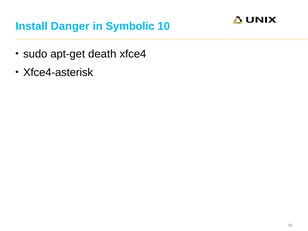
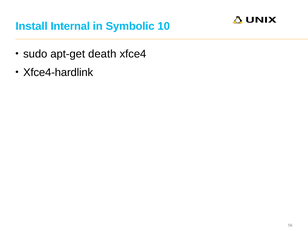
Danger: Danger -> Internal
Xfce4-asterisk: Xfce4-asterisk -> Xfce4-hardlink
